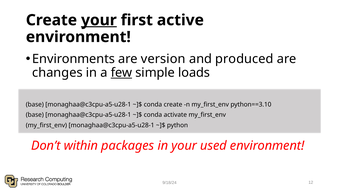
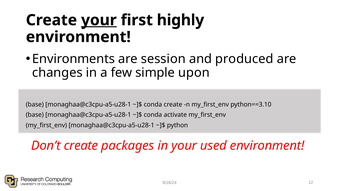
active: active -> highly
version: version -> session
few underline: present -> none
loads: loads -> upon
Don’t within: within -> create
